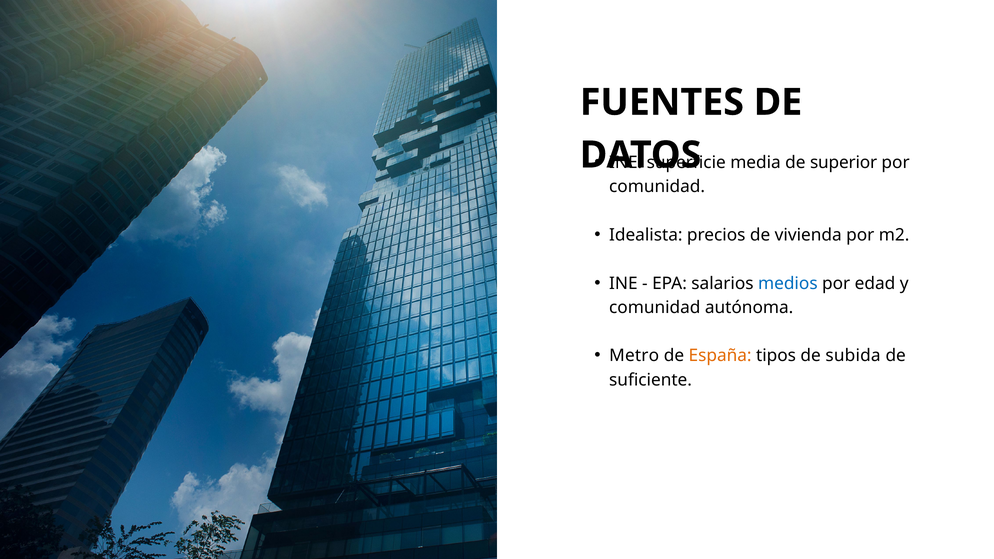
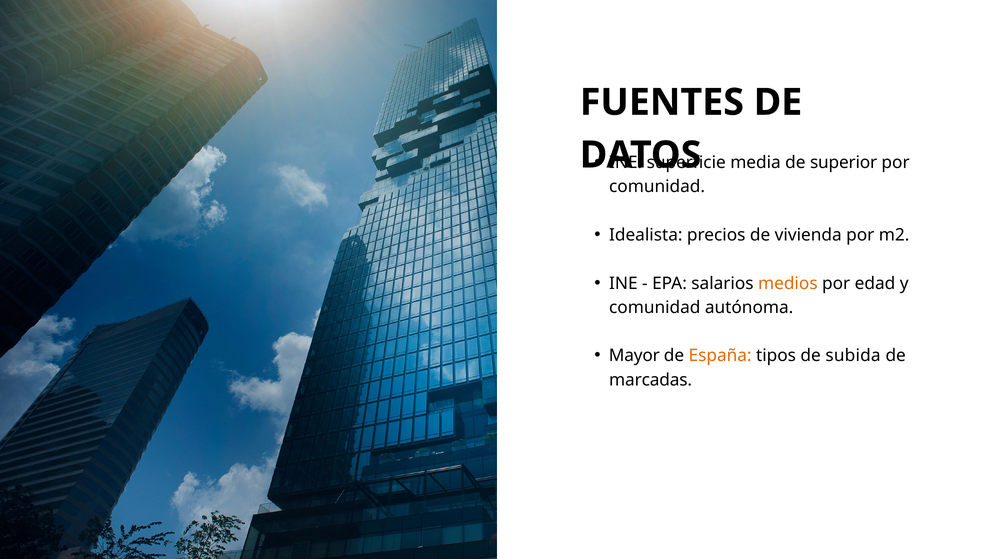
medios colour: blue -> orange
Metro: Metro -> Mayor
suficiente: suficiente -> marcadas
